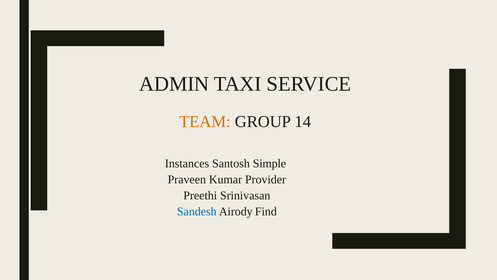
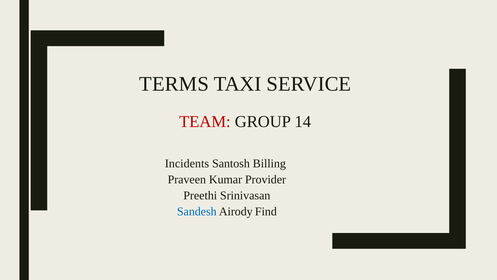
ADMIN: ADMIN -> TERMS
TEAM colour: orange -> red
Instances: Instances -> Incidents
Simple: Simple -> Billing
